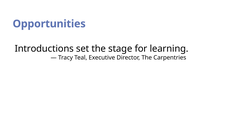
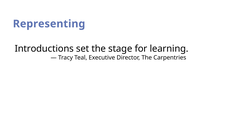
Opportunities: Opportunities -> Representing
